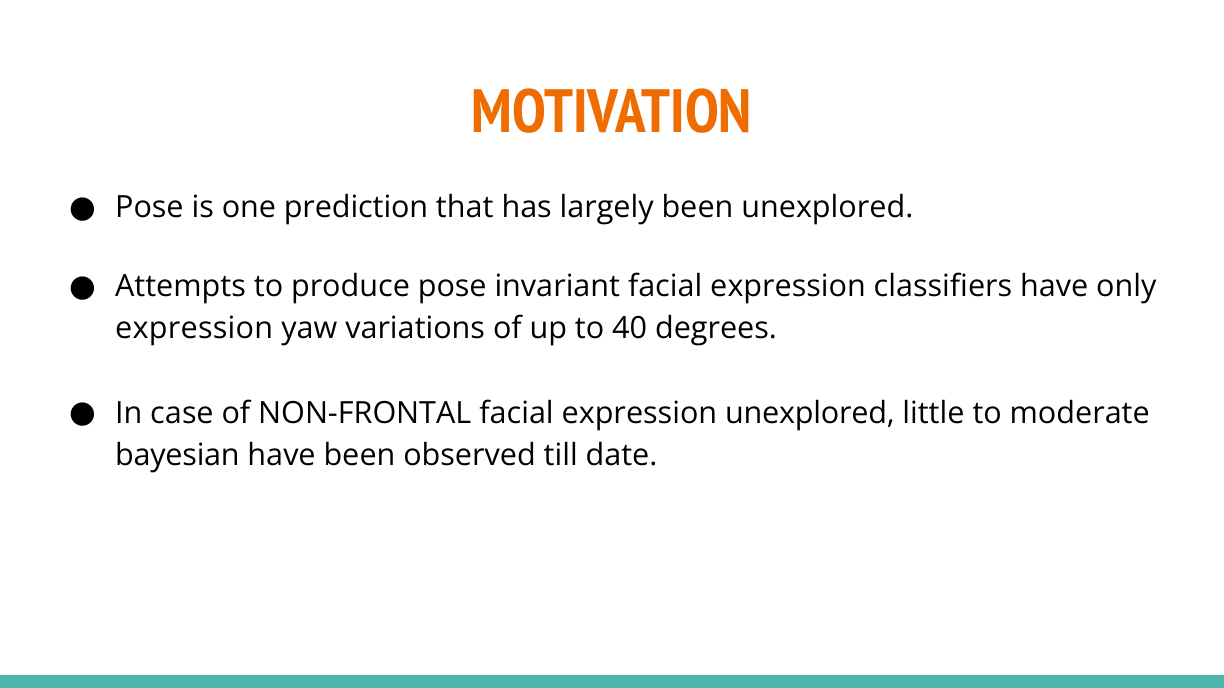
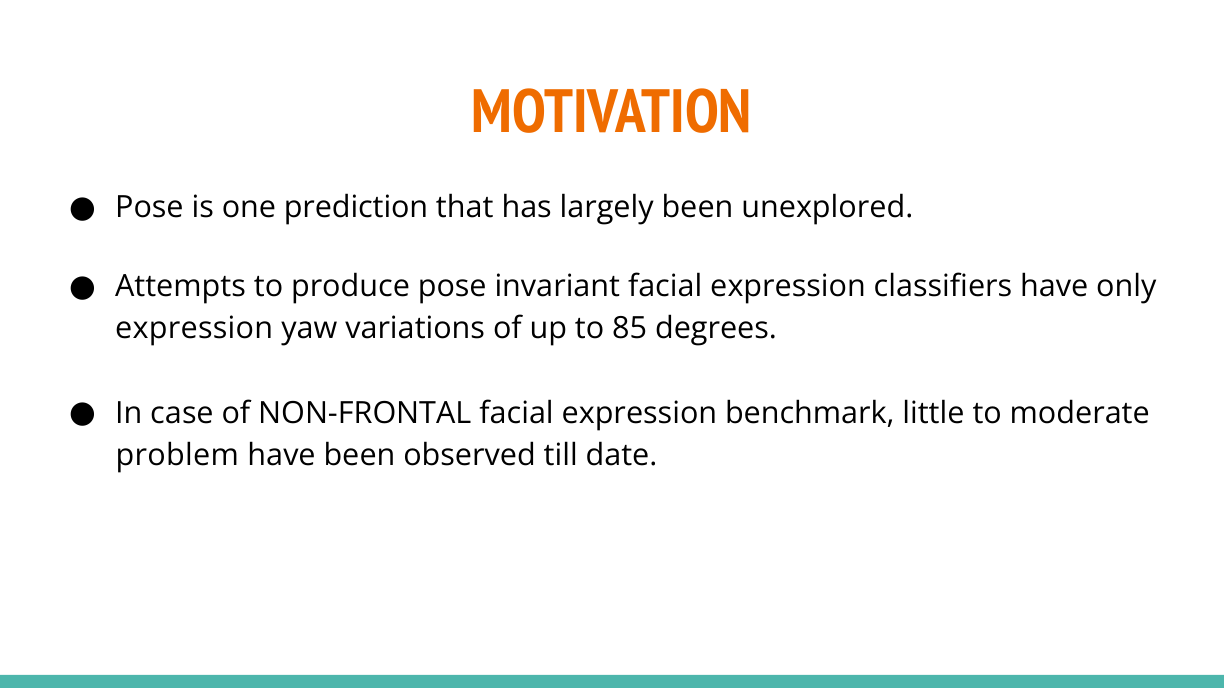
40: 40 -> 85
expression unexplored: unexplored -> benchmark
bayesian: bayesian -> problem
